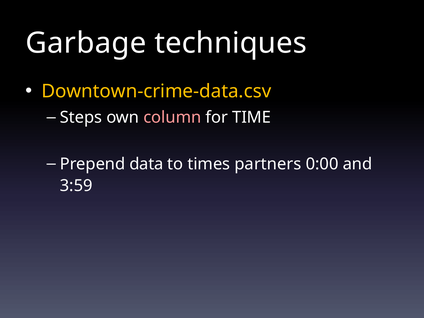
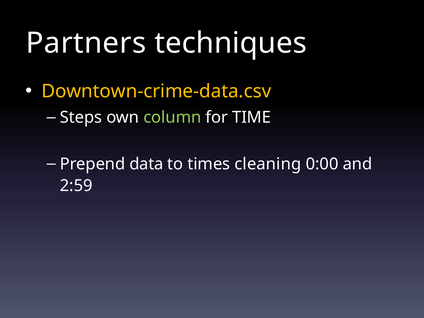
Garbage: Garbage -> Partners
column colour: pink -> light green
partners: partners -> cleaning
3:59: 3:59 -> 2:59
